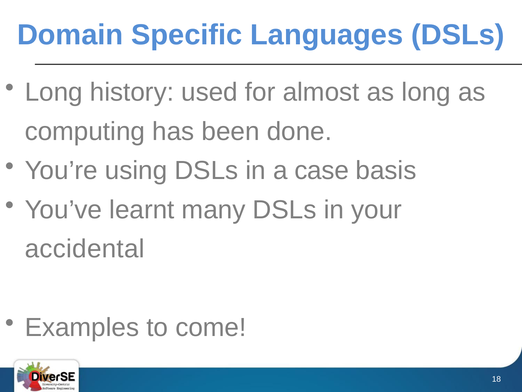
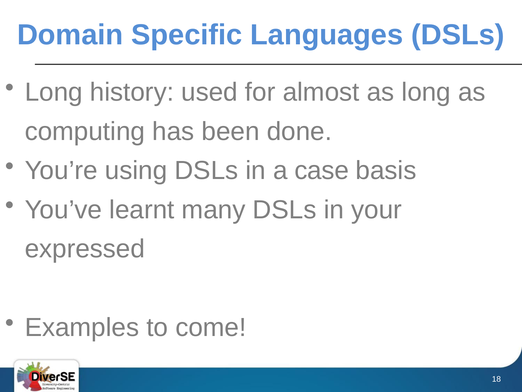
accidental: accidental -> expressed
